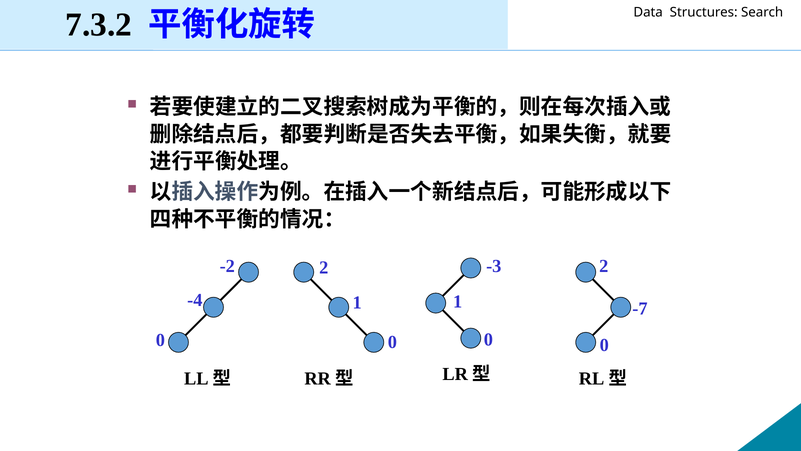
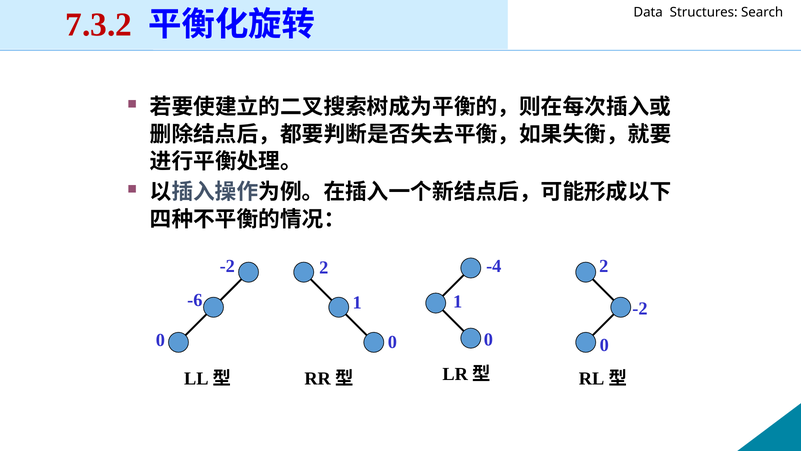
7.3.2 colour: black -> red
-3: -3 -> -4
-4: -4 -> -6
-7 at (640, 309): -7 -> -2
